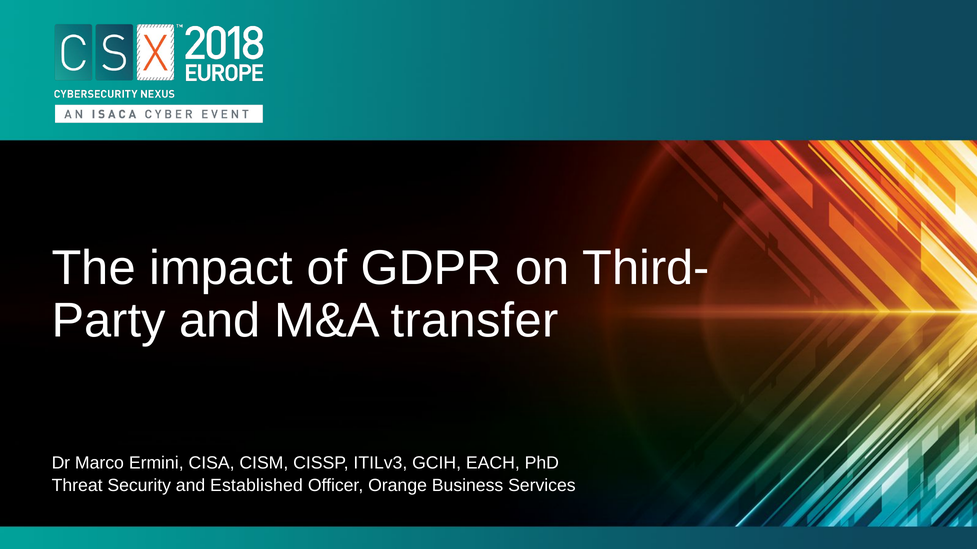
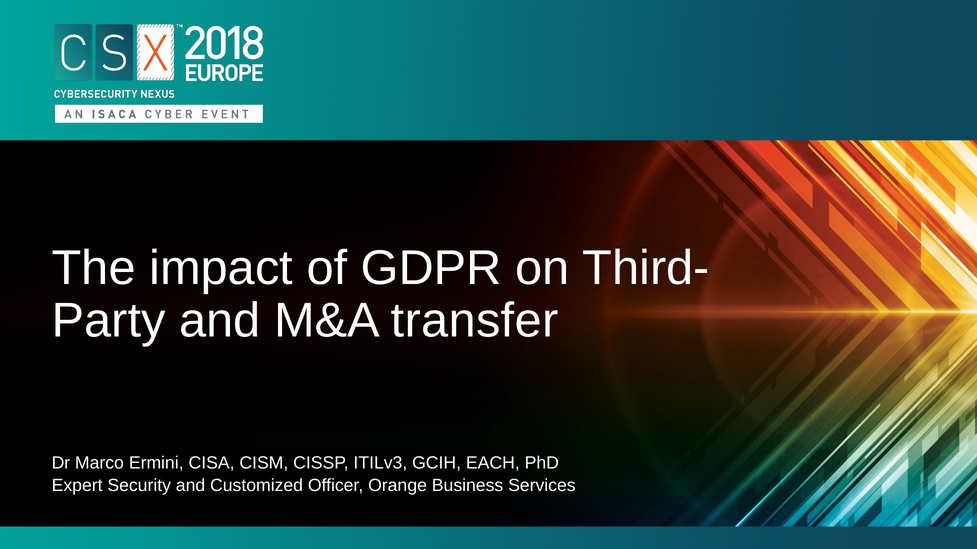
Threat: Threat -> Expert
Established: Established -> Customized
